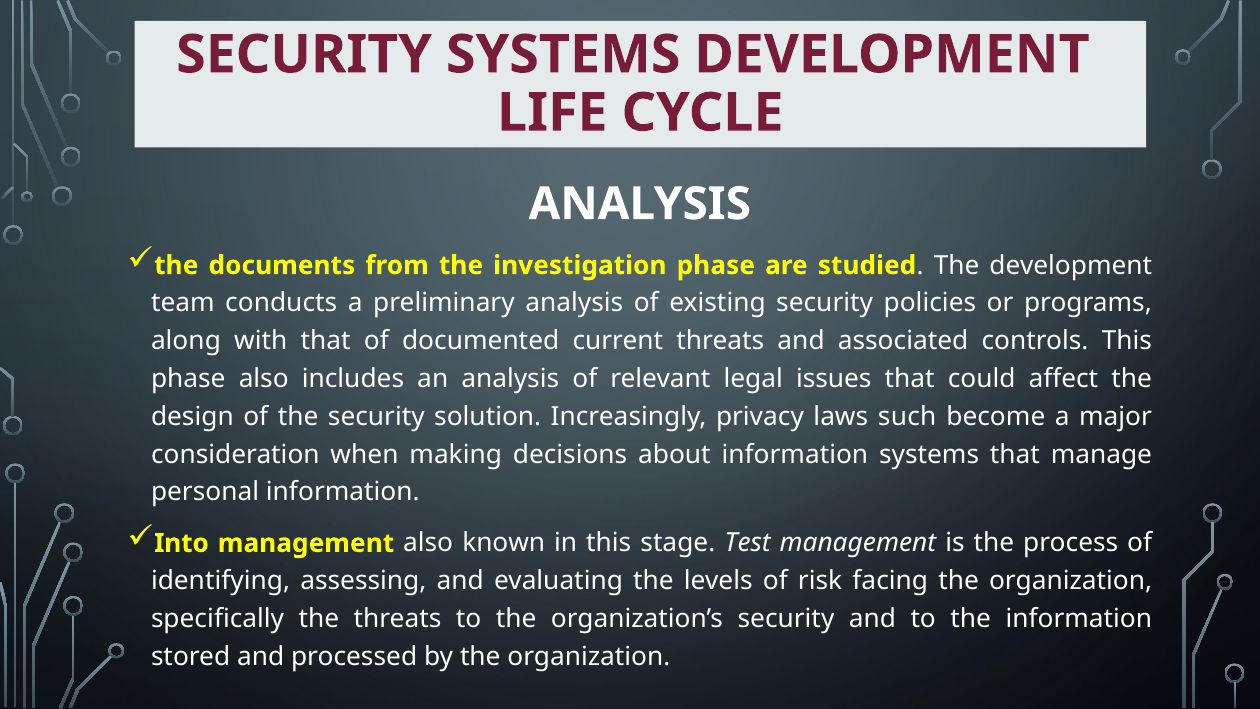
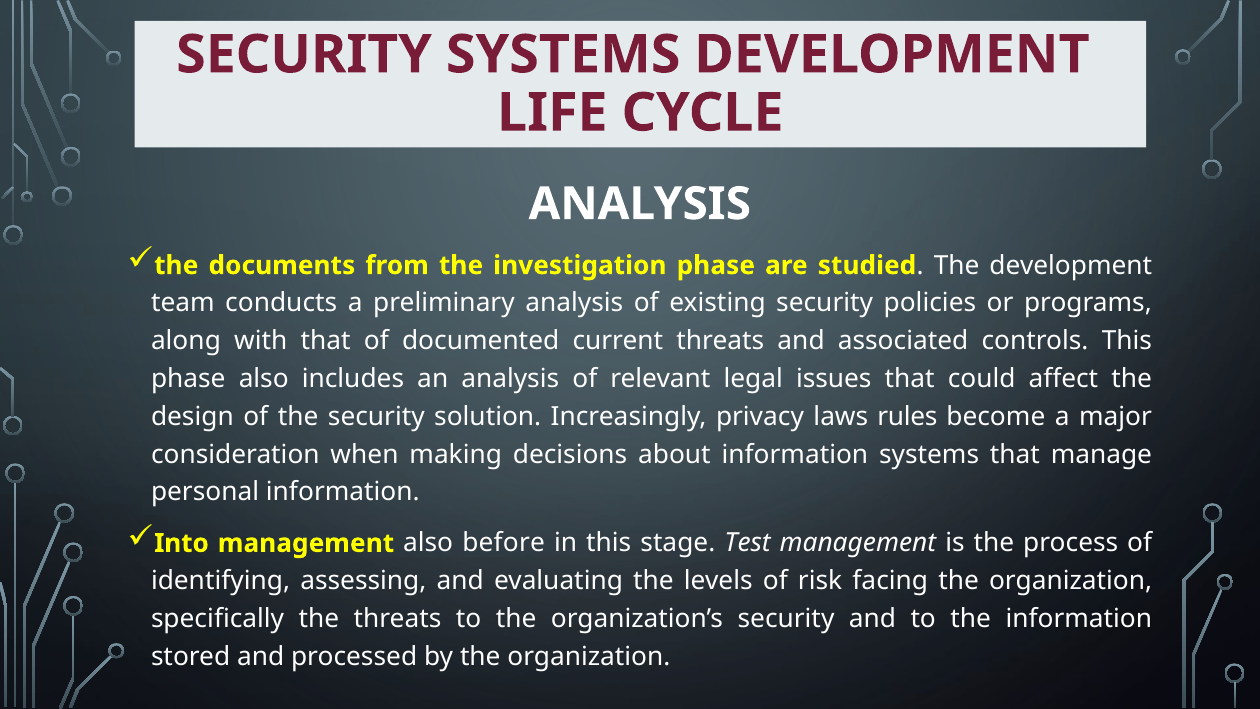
such: such -> rules
known: known -> before
